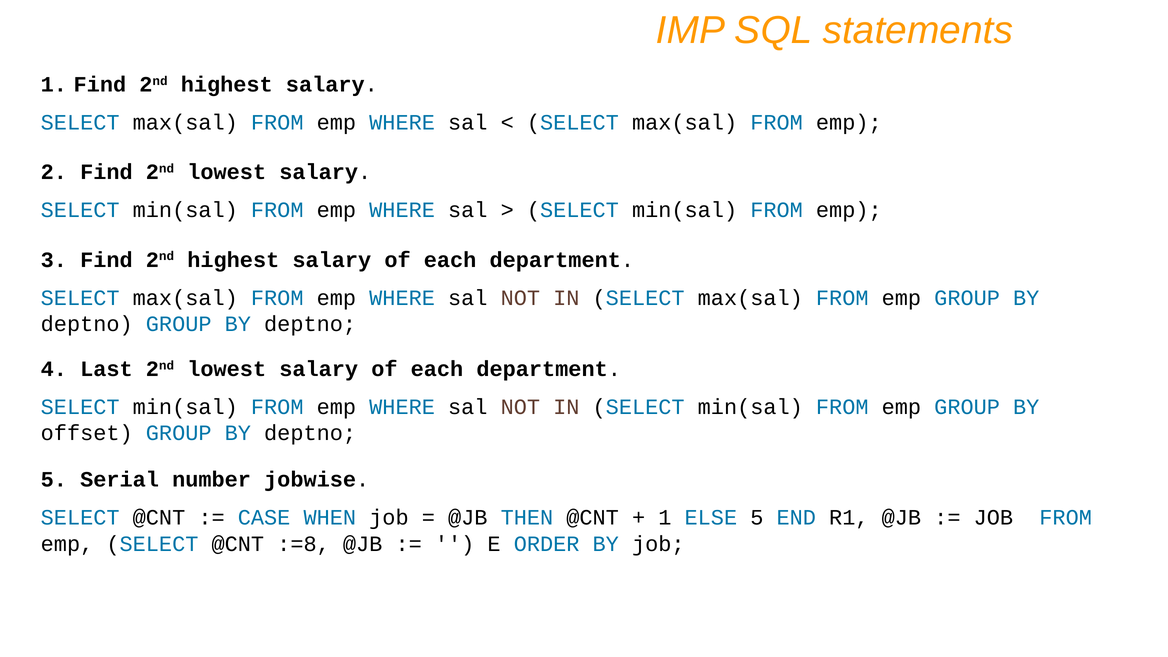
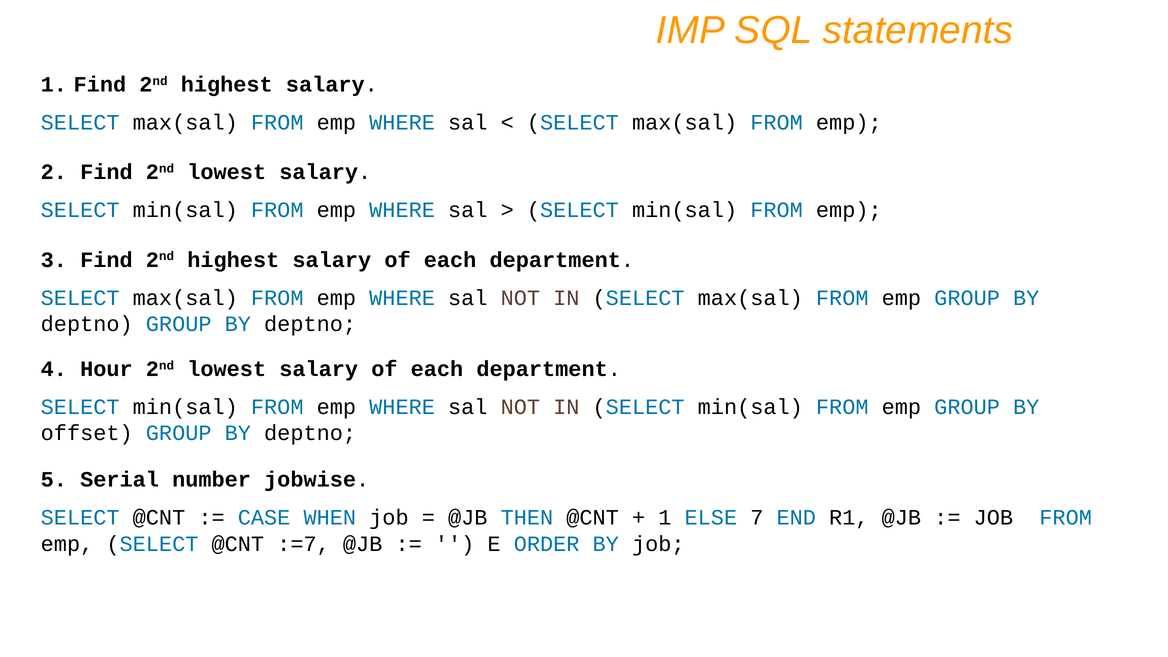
Last: Last -> Hour
ELSE 5: 5 -> 7
:=8: :=8 -> :=7
